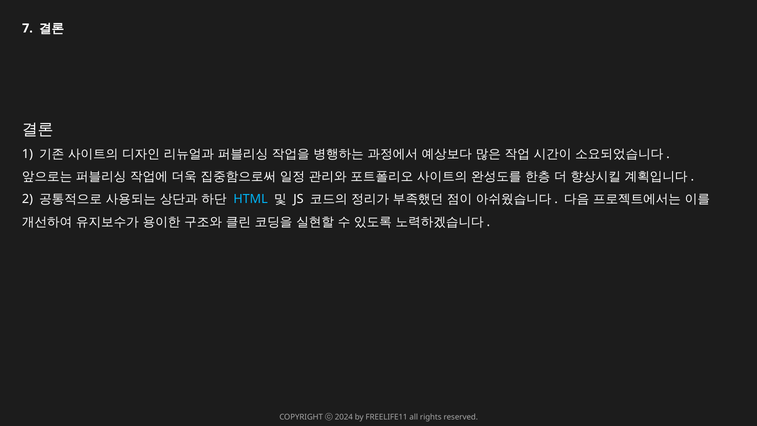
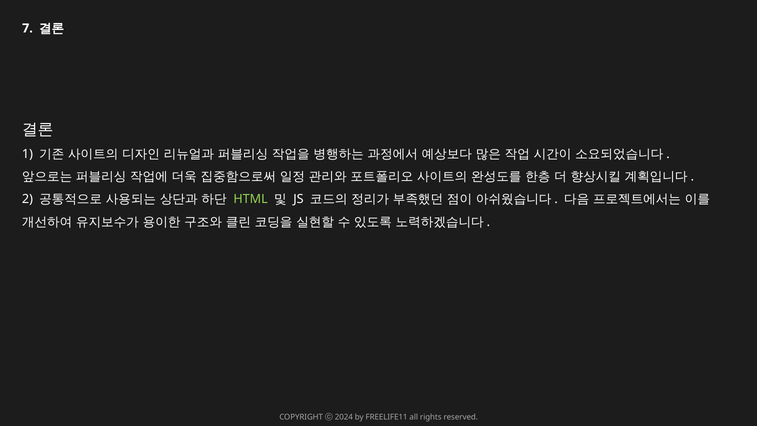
HTML colour: light blue -> light green
